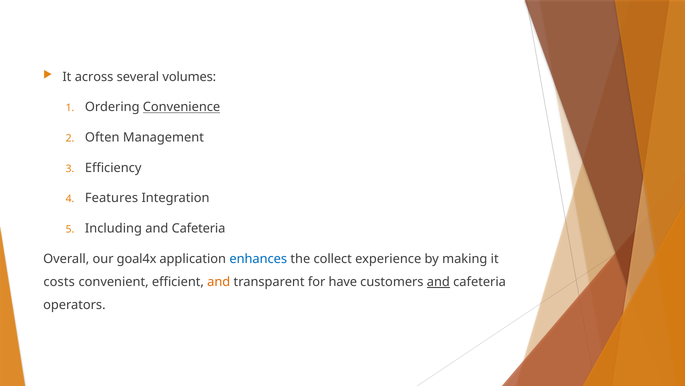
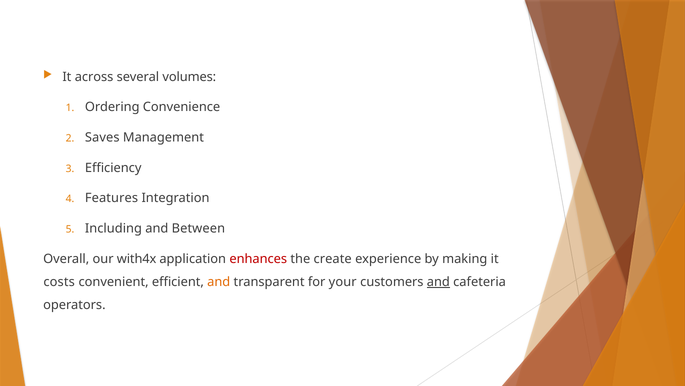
Convenience underline: present -> none
Often: Often -> Saves
Cafeteria at (199, 228): Cafeteria -> Between
goal4x: goal4x -> with4x
enhances colour: blue -> red
collect: collect -> create
have: have -> your
